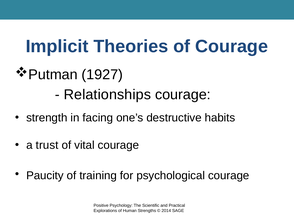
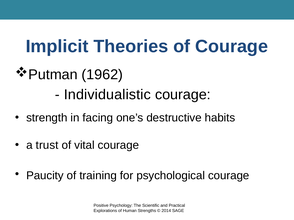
1927: 1927 -> 1962
Relationships: Relationships -> Individualistic
